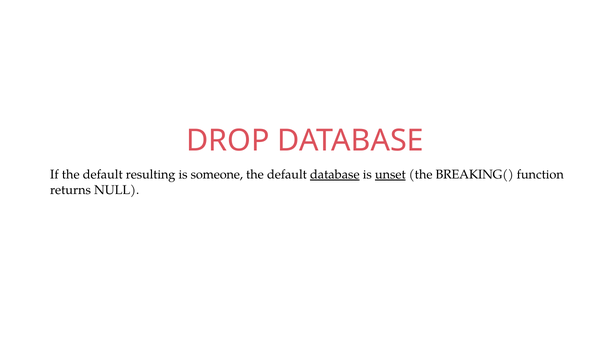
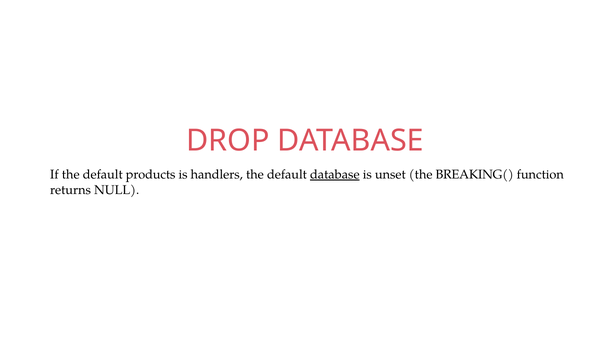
resulting: resulting -> products
someone: someone -> handlers
unset underline: present -> none
